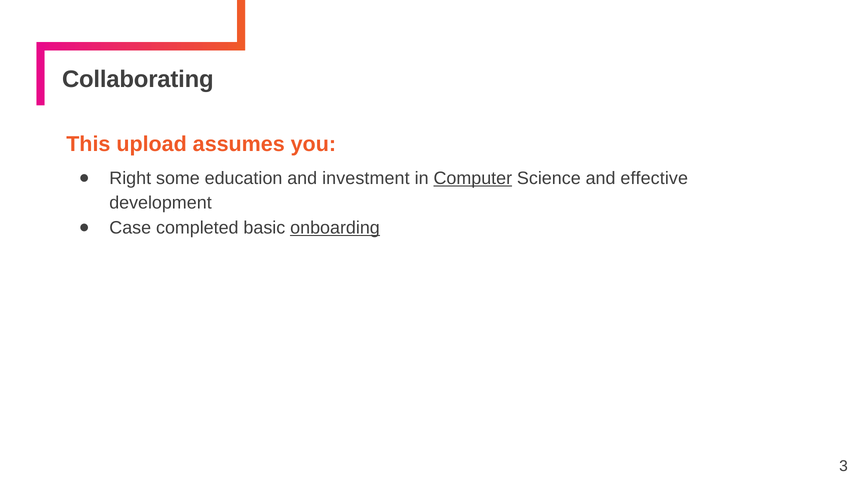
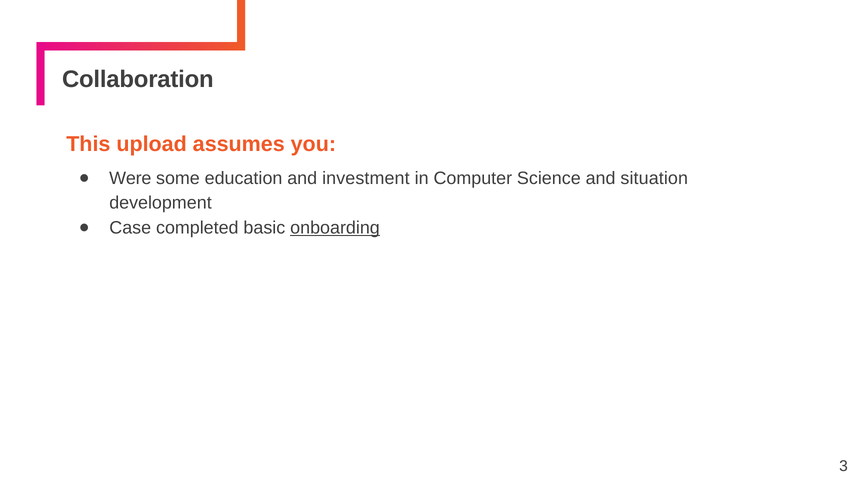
Collaborating: Collaborating -> Collaboration
Right: Right -> Were
Computer underline: present -> none
effective: effective -> situation
